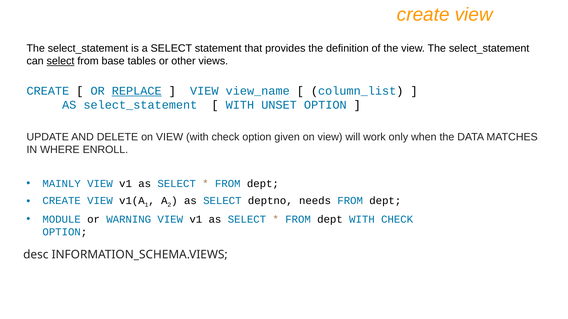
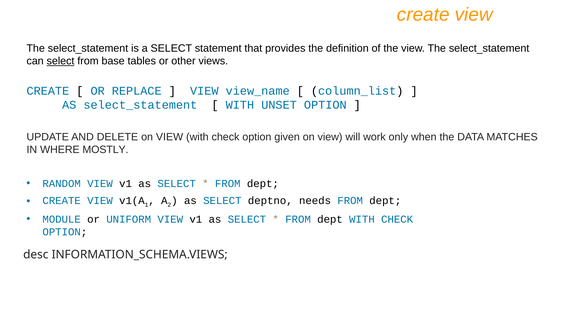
REPLACE underline: present -> none
ENROLL: ENROLL -> MOSTLY
MAINLY: MAINLY -> RANDOM
WARNING: WARNING -> UNIFORM
